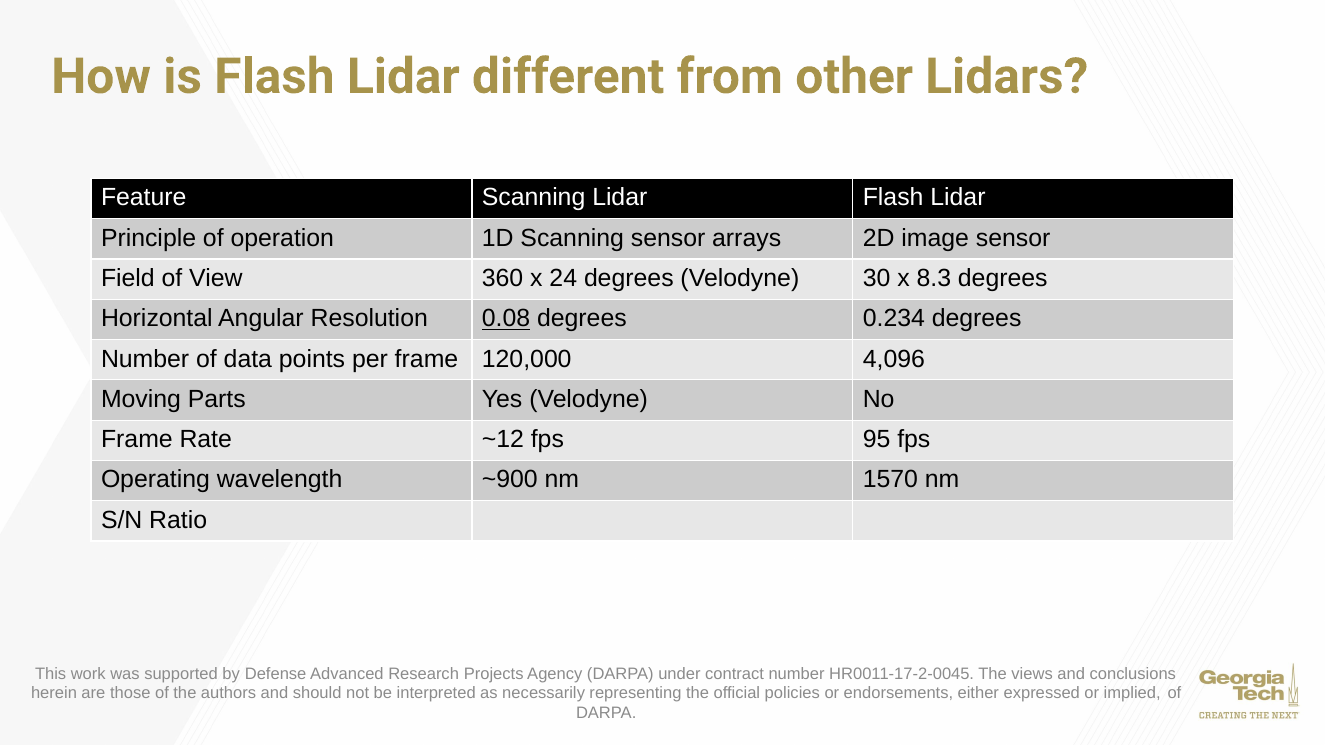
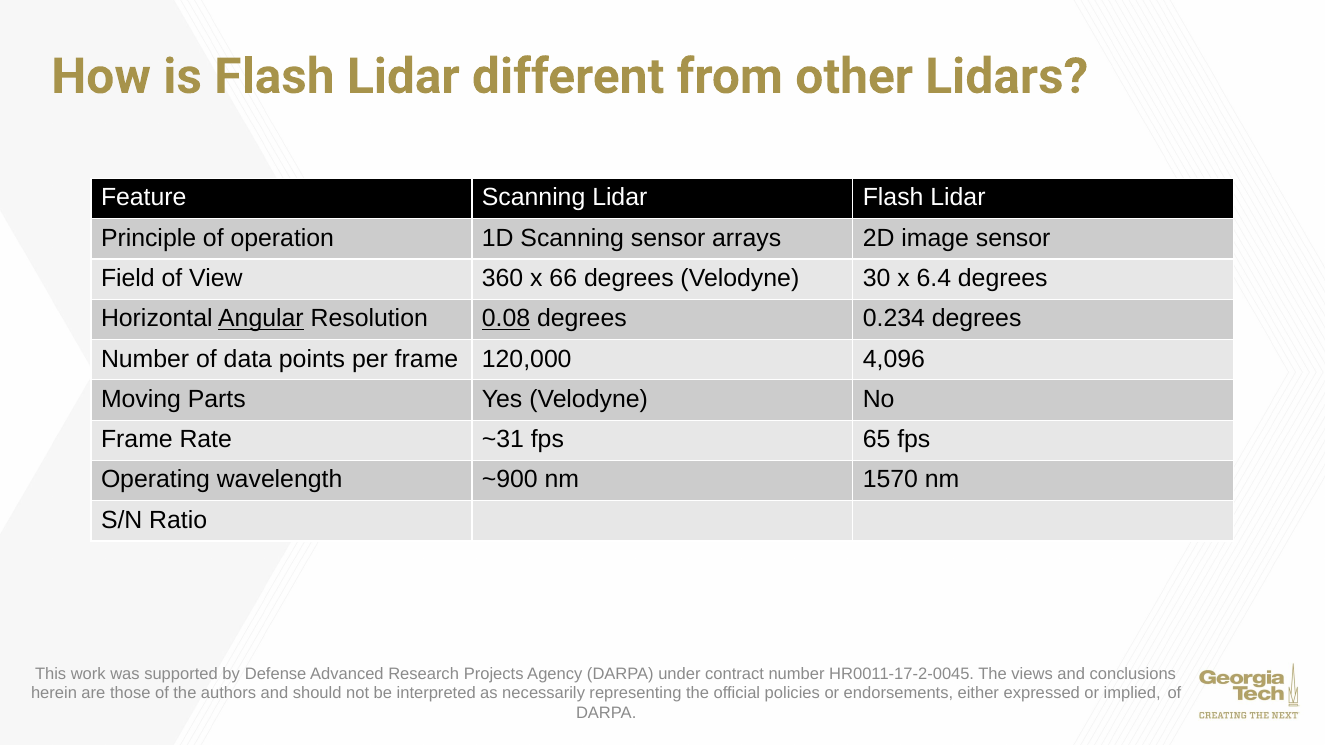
24: 24 -> 66
8.3: 8.3 -> 6.4
Angular underline: none -> present
~12: ~12 -> ~31
95: 95 -> 65
